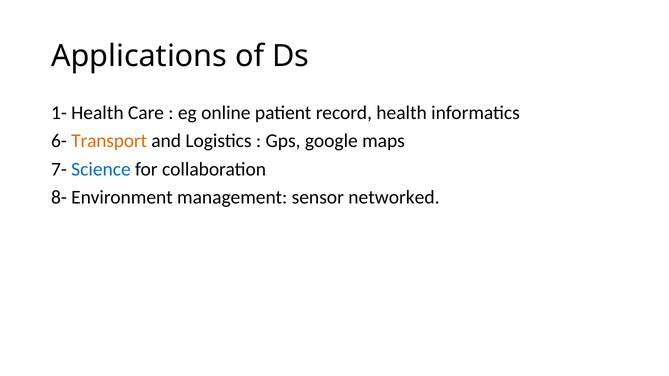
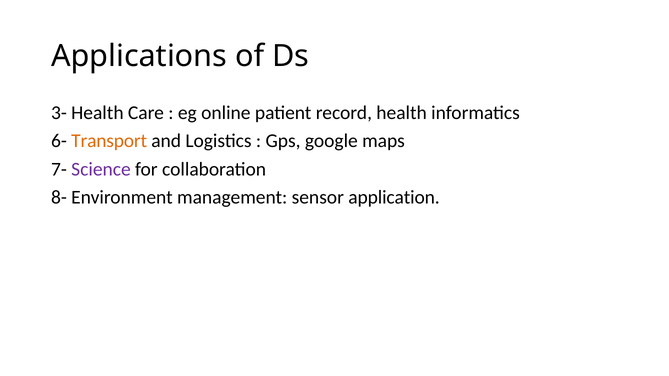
1-: 1- -> 3-
Science colour: blue -> purple
networked: networked -> application
